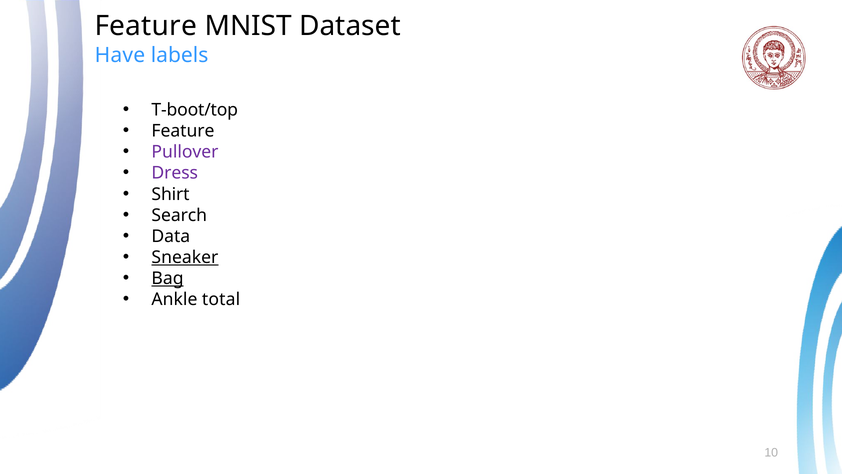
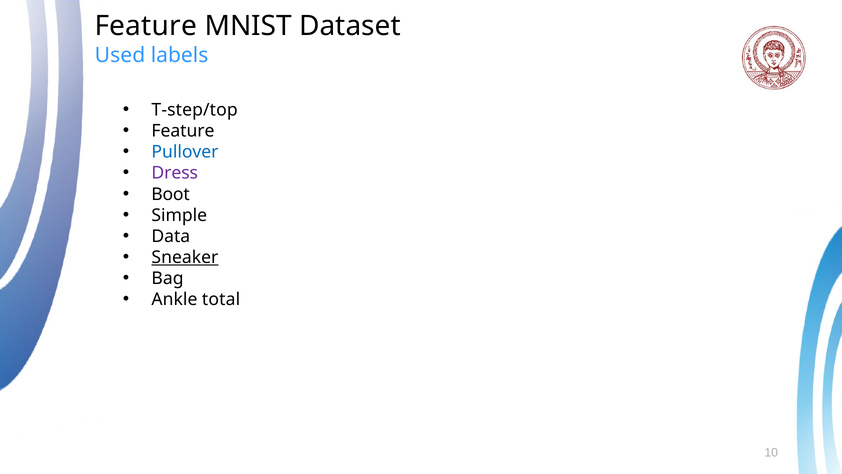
Have: Have -> Used
T-boot/top: T-boot/top -> T-step/top
Pullover colour: purple -> blue
Shirt: Shirt -> Boot
Search: Search -> Simple
Bag underline: present -> none
